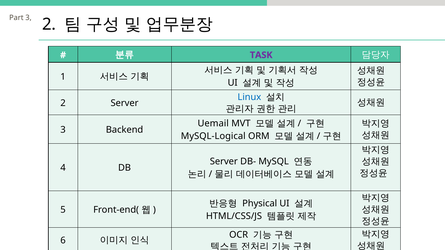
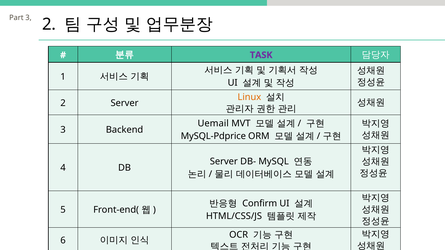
Linux colour: blue -> orange
MySQL-Logical: MySQL-Logical -> MySQL-Pdprice
Physical: Physical -> Confirm
